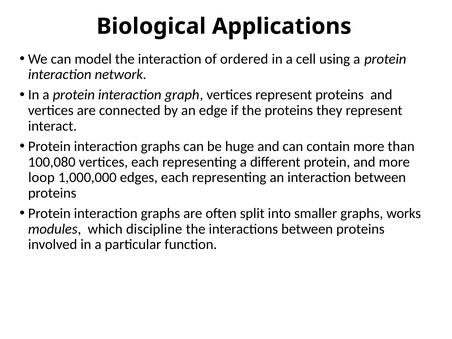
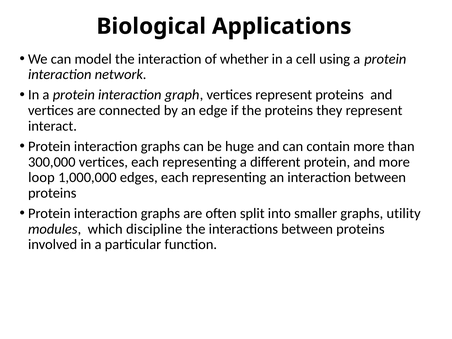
ordered: ordered -> whether
100,080: 100,080 -> 300,000
works: works -> utility
